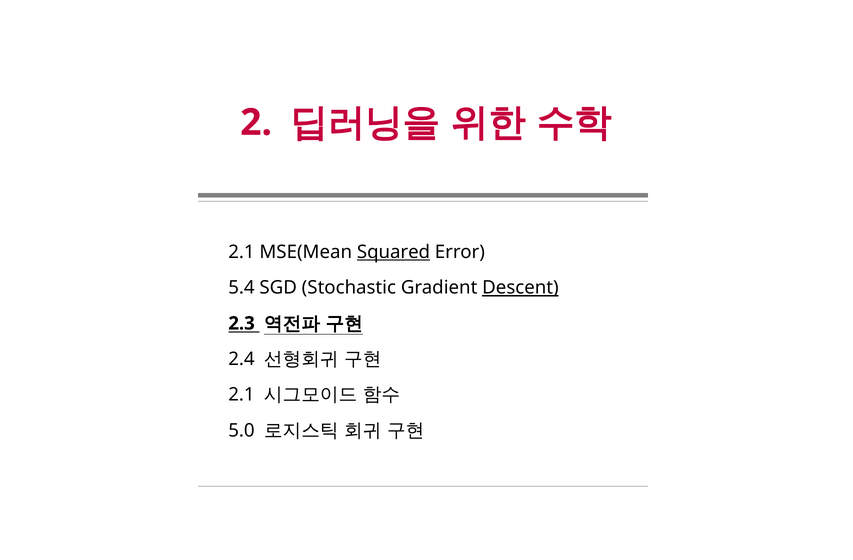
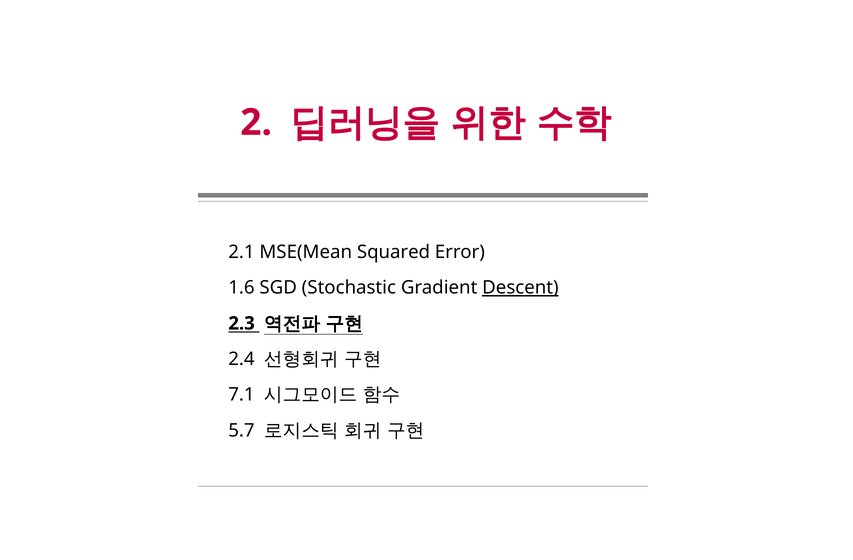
Squared underline: present -> none
5.4: 5.4 -> 1.6
2.1 at (241, 395): 2.1 -> 7.1
5.0: 5.0 -> 5.7
